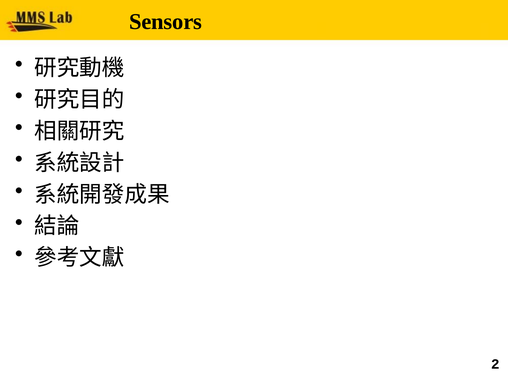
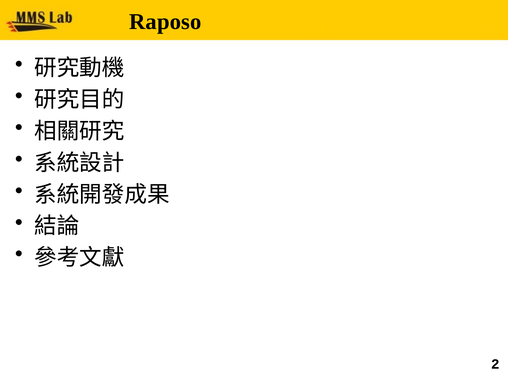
Sensors: Sensors -> Raposo
